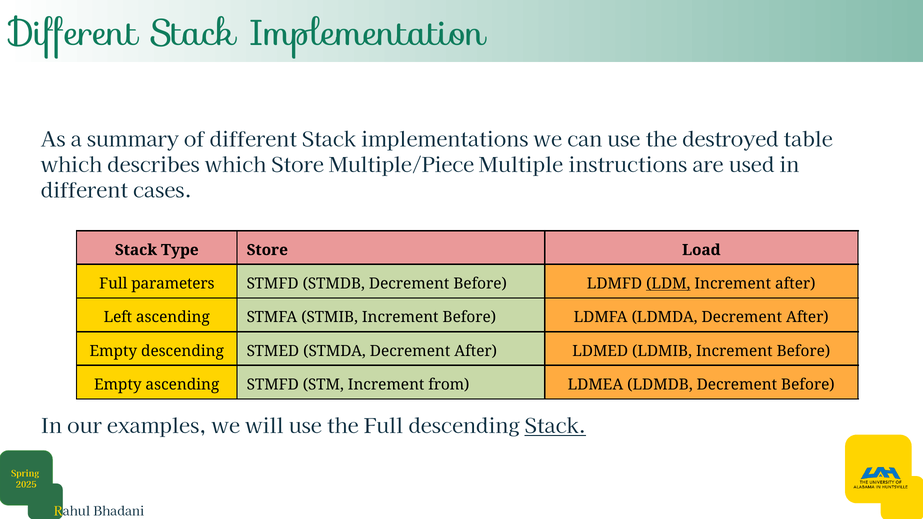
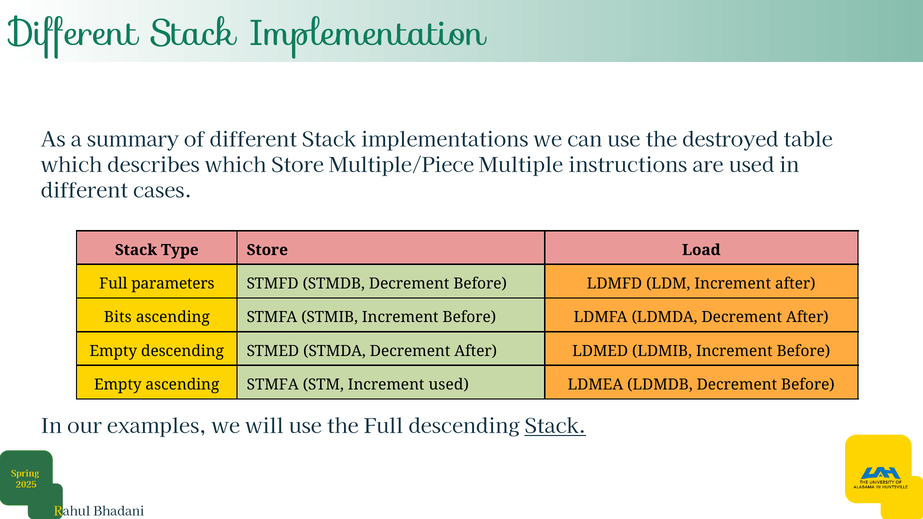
LDM underline: present -> none
Left: Left -> Bits
Empty ascending STMFD: STMFD -> STMFA
Increment from: from -> used
